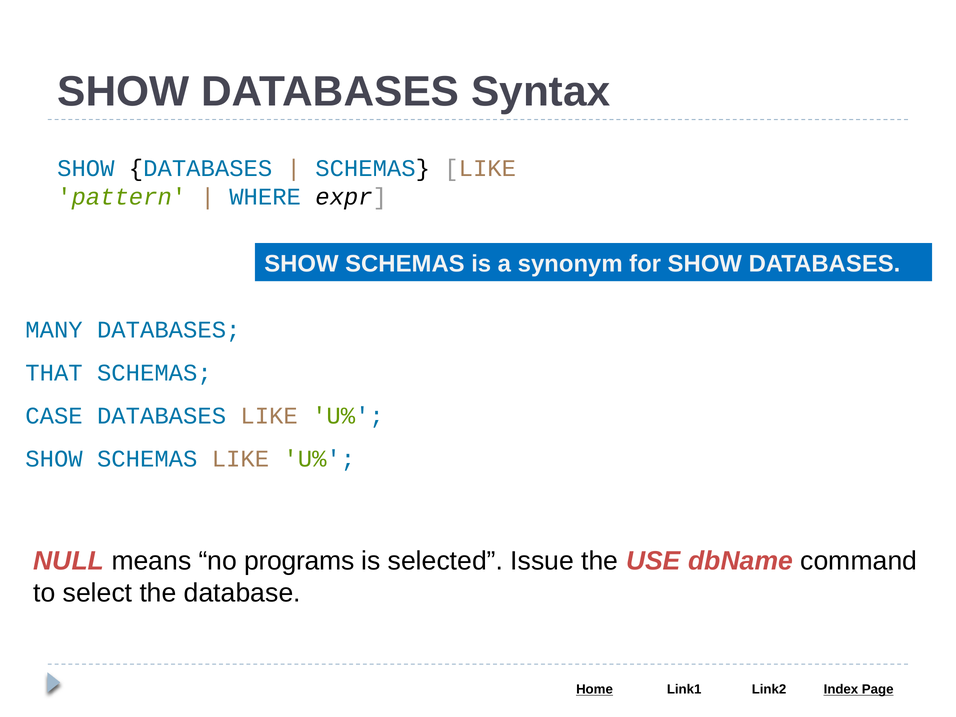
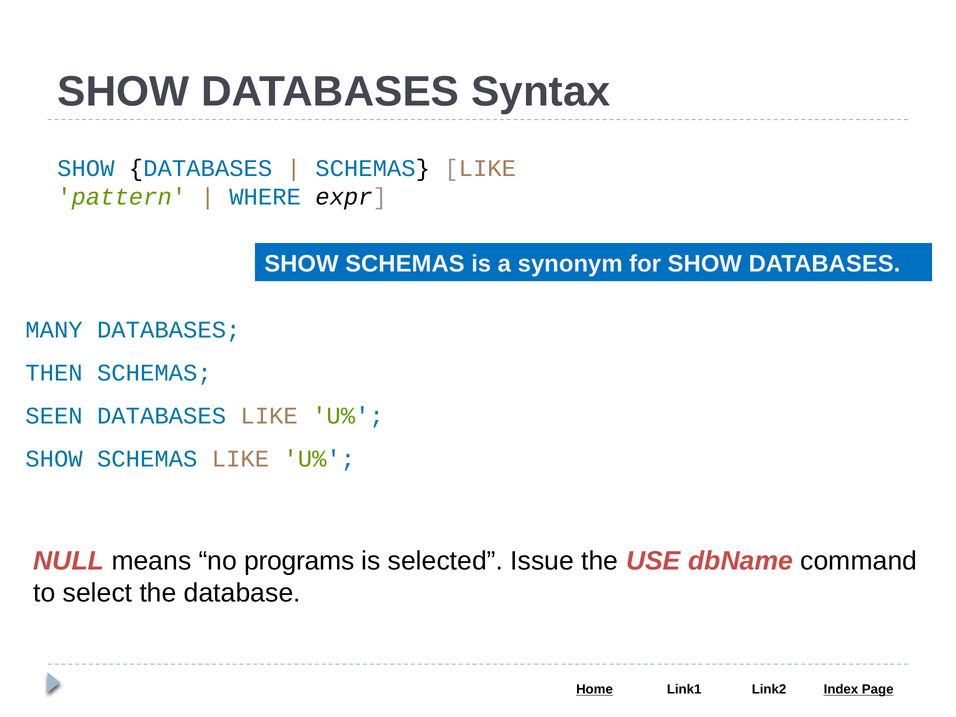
THAT: THAT -> THEN
CASE: CASE -> SEEN
